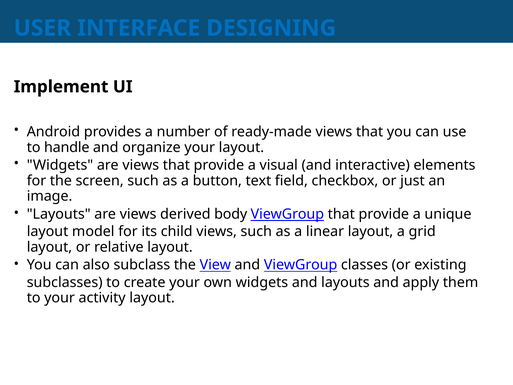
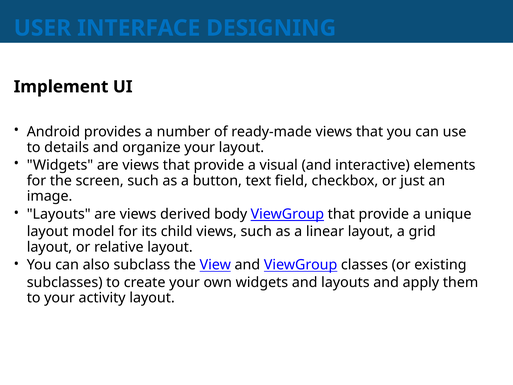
handle: handle -> details
